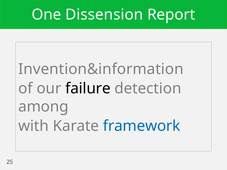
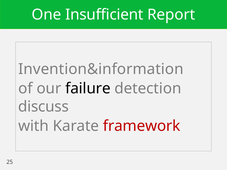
Dissension: Dissension -> Insufficient
among: among -> discuss
framework colour: blue -> red
